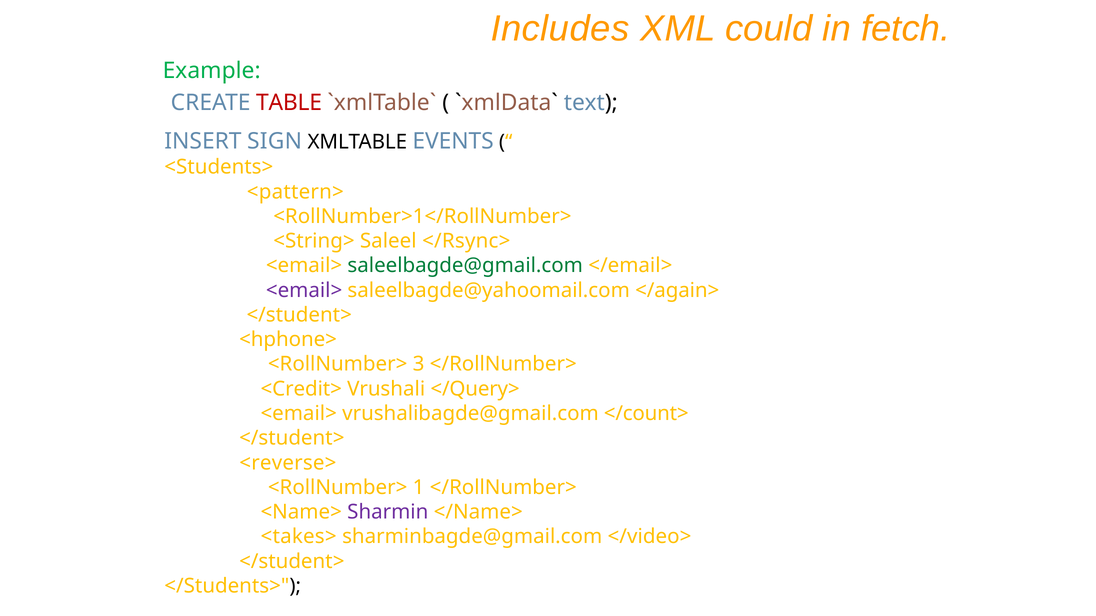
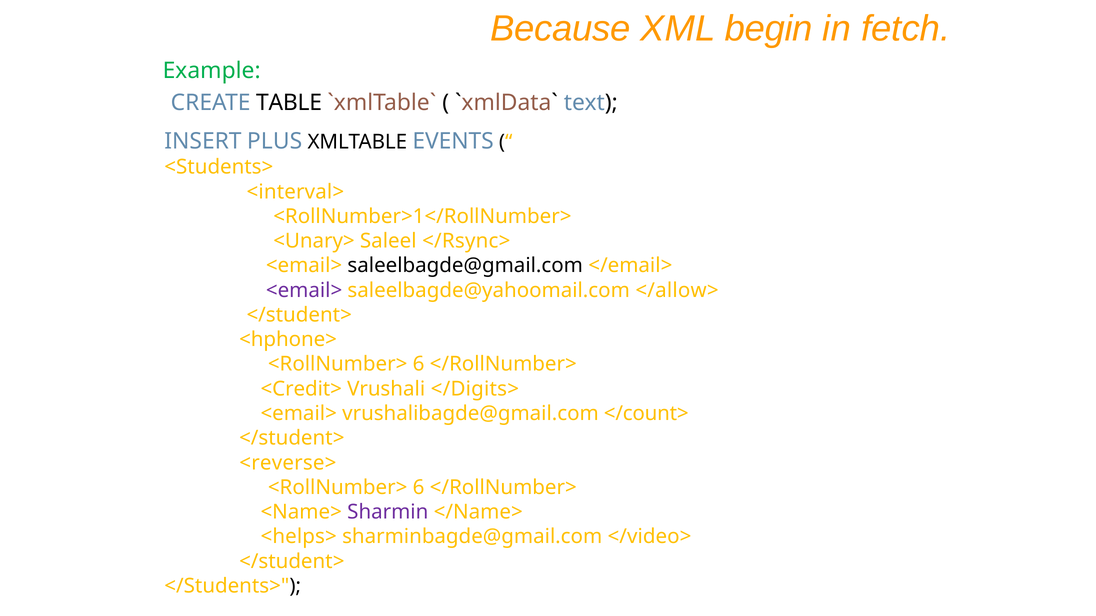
Includes: Includes -> Because
could: could -> begin
TABLE colour: red -> black
SIGN: SIGN -> PLUS
<pattern>: <pattern> -> <interval>
<String>: <String> -> <Unary>
saleelbagde@gmail.com colour: green -> black
</again>: </again> -> </allow>
3 at (419, 365): 3 -> 6
</Query>: </Query> -> </Digits>
1 at (419, 488): 1 -> 6
<takes>: <takes> -> <helps>
